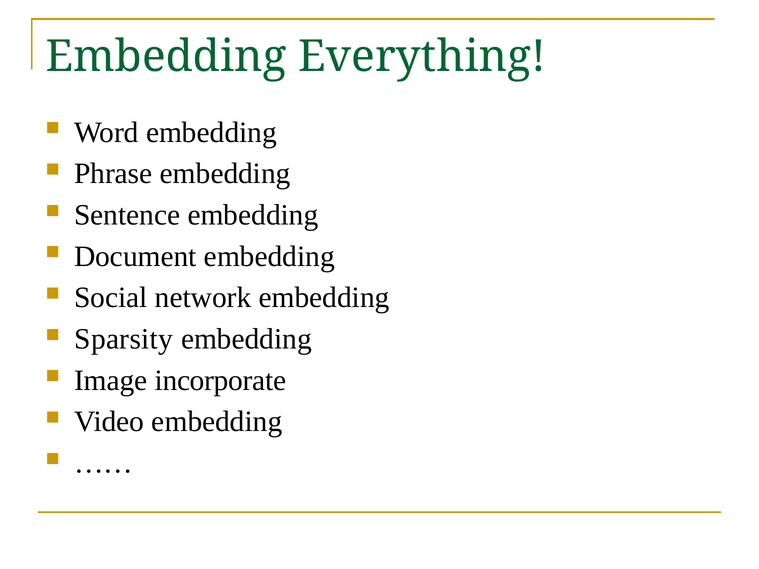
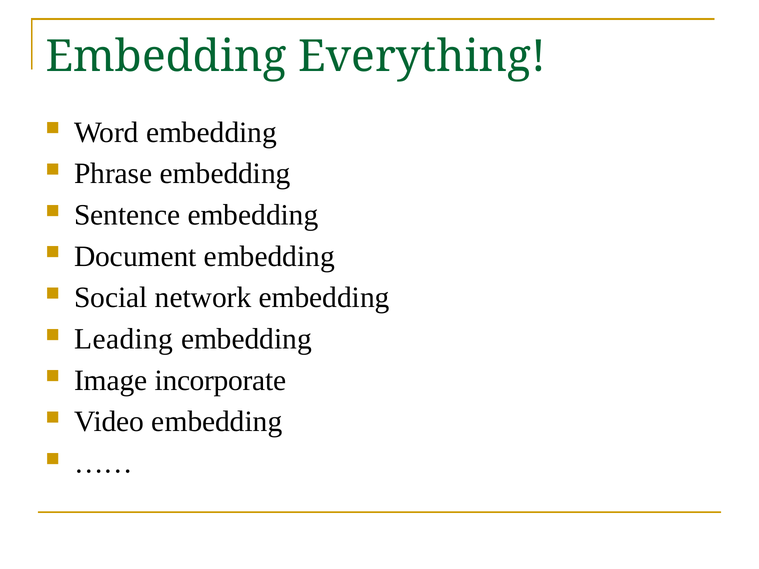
Sparsity: Sparsity -> Leading
